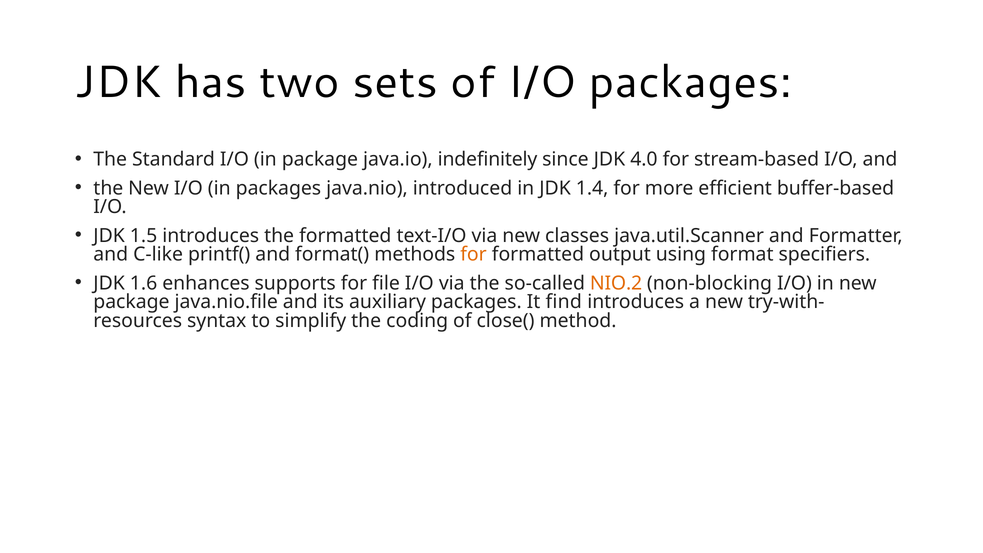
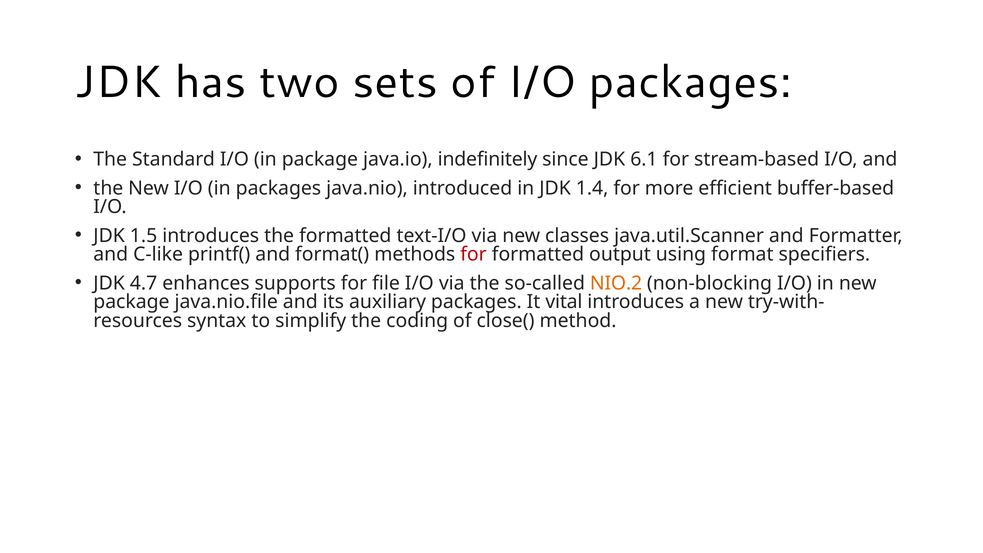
4.0: 4.0 -> 6.1
for at (474, 254) colour: orange -> red
1.6: 1.6 -> 4.7
find: find -> vital
